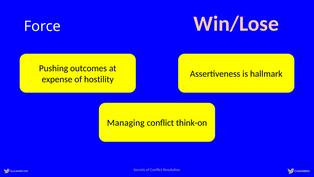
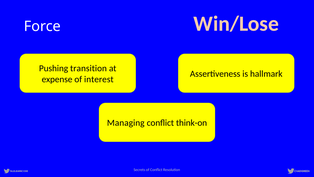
outcomes: outcomes -> transition
hostility: hostility -> interest
